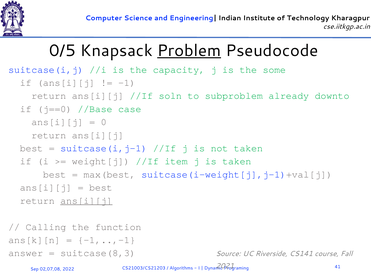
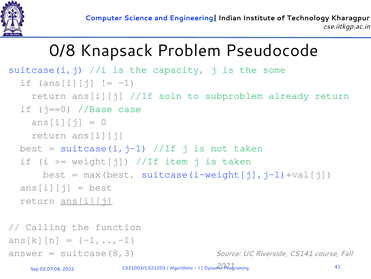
0/5: 0/5 -> 0/8
Problem underline: present -> none
already downto: downto -> return
